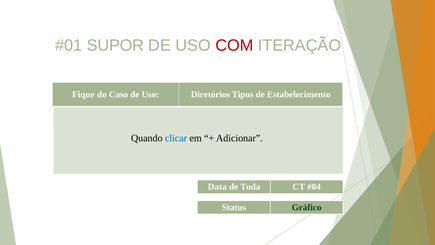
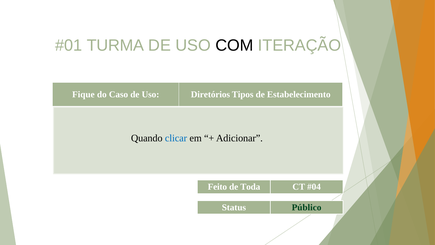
SUPOR: SUPOR -> TURMA
COM colour: red -> black
Data: Data -> Feito
Gráfico: Gráfico -> Público
